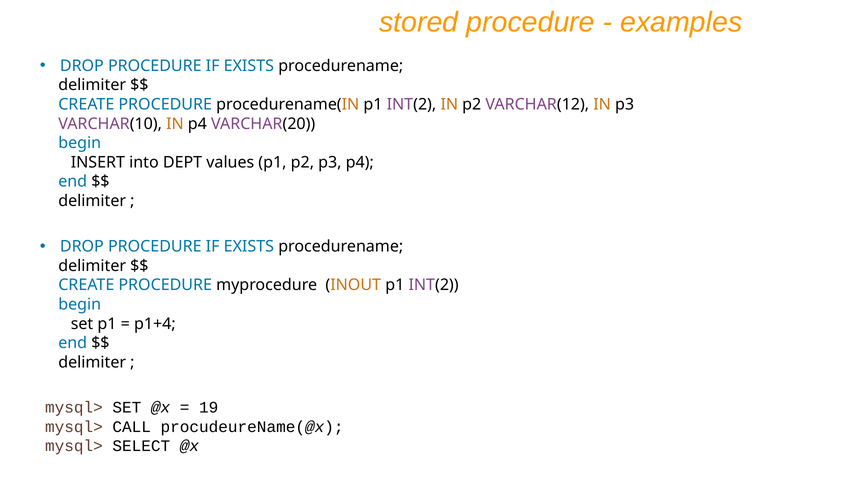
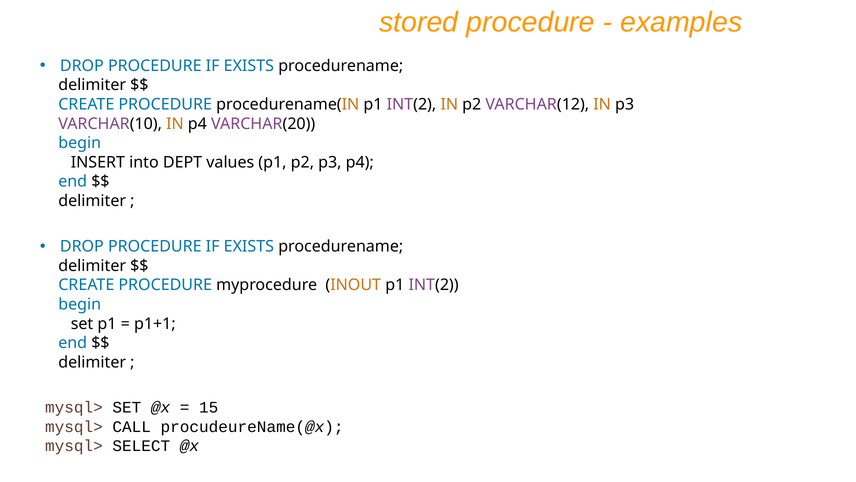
p1+4: p1+4 -> p1+1
19: 19 -> 15
